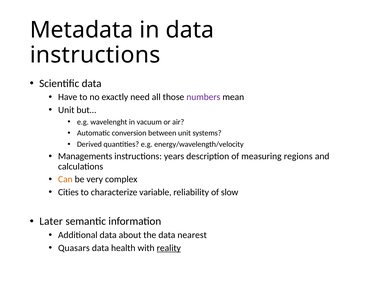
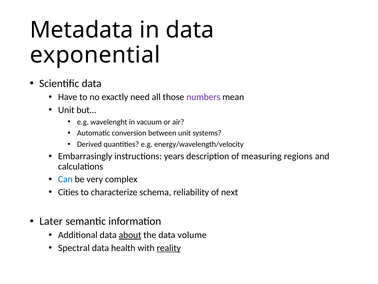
instructions at (95, 55): instructions -> exponential
Managements: Managements -> Embarrasingly
Can colour: orange -> blue
variable: variable -> schema
slow: slow -> next
about underline: none -> present
nearest: nearest -> volume
Quasars: Quasars -> Spectral
